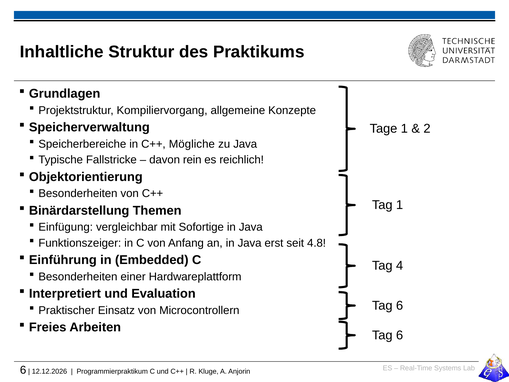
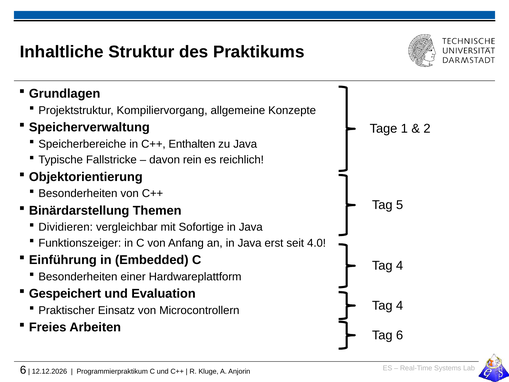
Mögliche: Mögliche -> Enthalten
Tag 1: 1 -> 5
Einfügung: Einfügung -> Dividieren
4.8: 4.8 -> 4.0
Interpretiert: Interpretiert -> Gespeichert
6 at (400, 305): 6 -> 4
